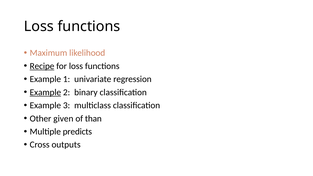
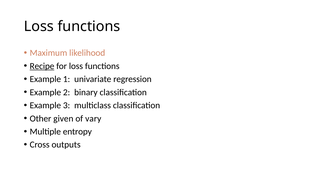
Example at (45, 92) underline: present -> none
than: than -> vary
predicts: predicts -> entropy
